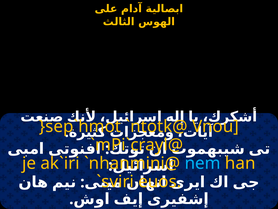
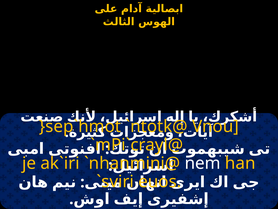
nem colour: light blue -> white
